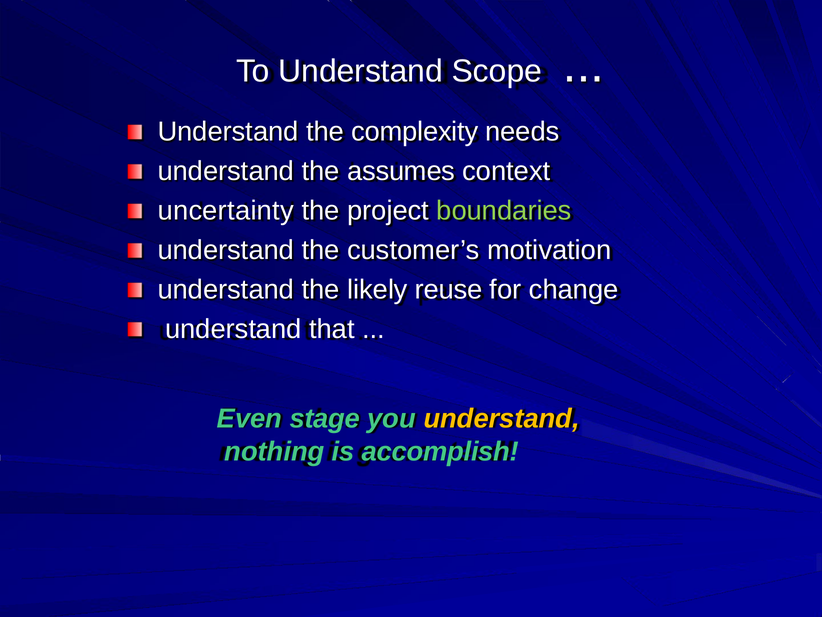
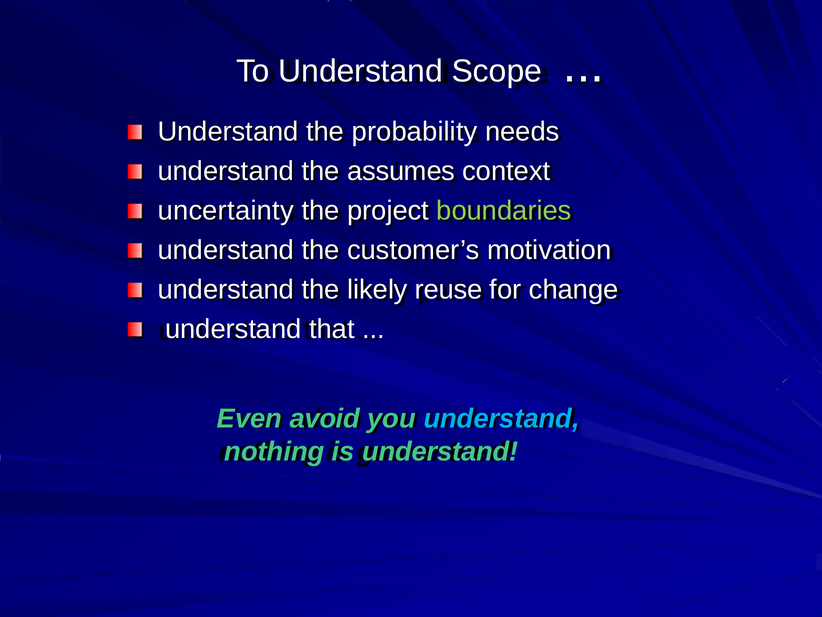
complexity: complexity -> probability
stage: stage -> avoid
understand at (502, 418) colour: yellow -> light blue
is accomplish: accomplish -> understand
